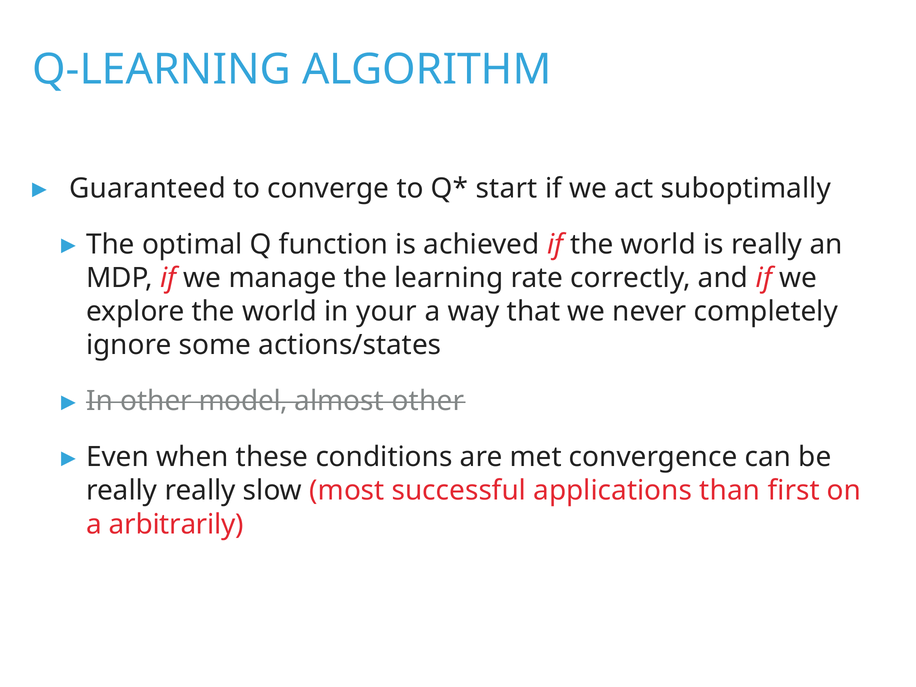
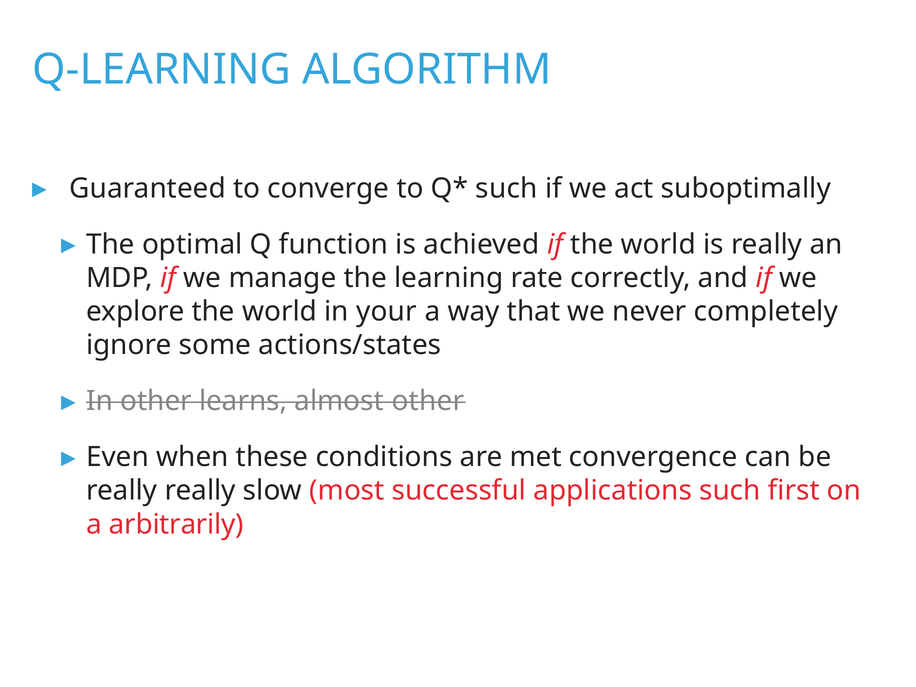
start at (507, 188): start -> such
model: model -> learns
applications than: than -> such
